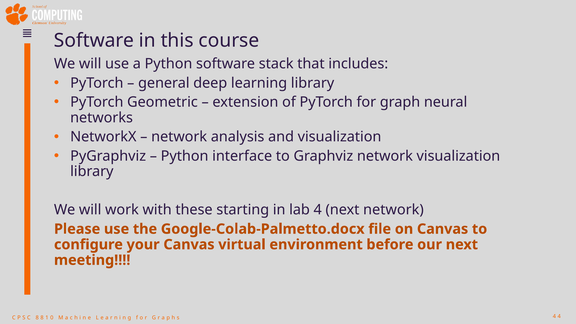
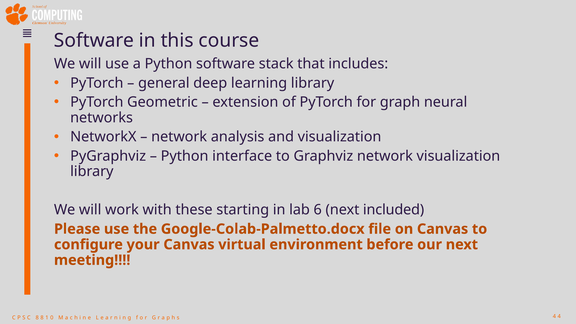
lab 4: 4 -> 6
next network: network -> included
